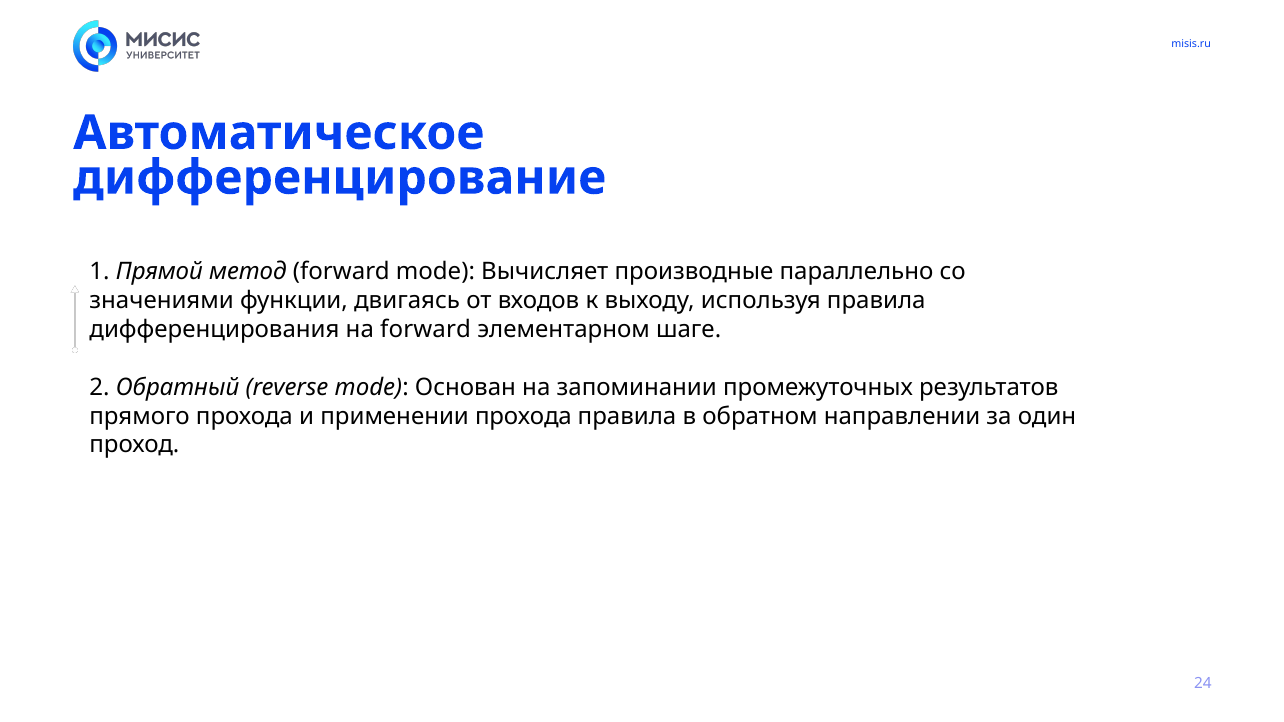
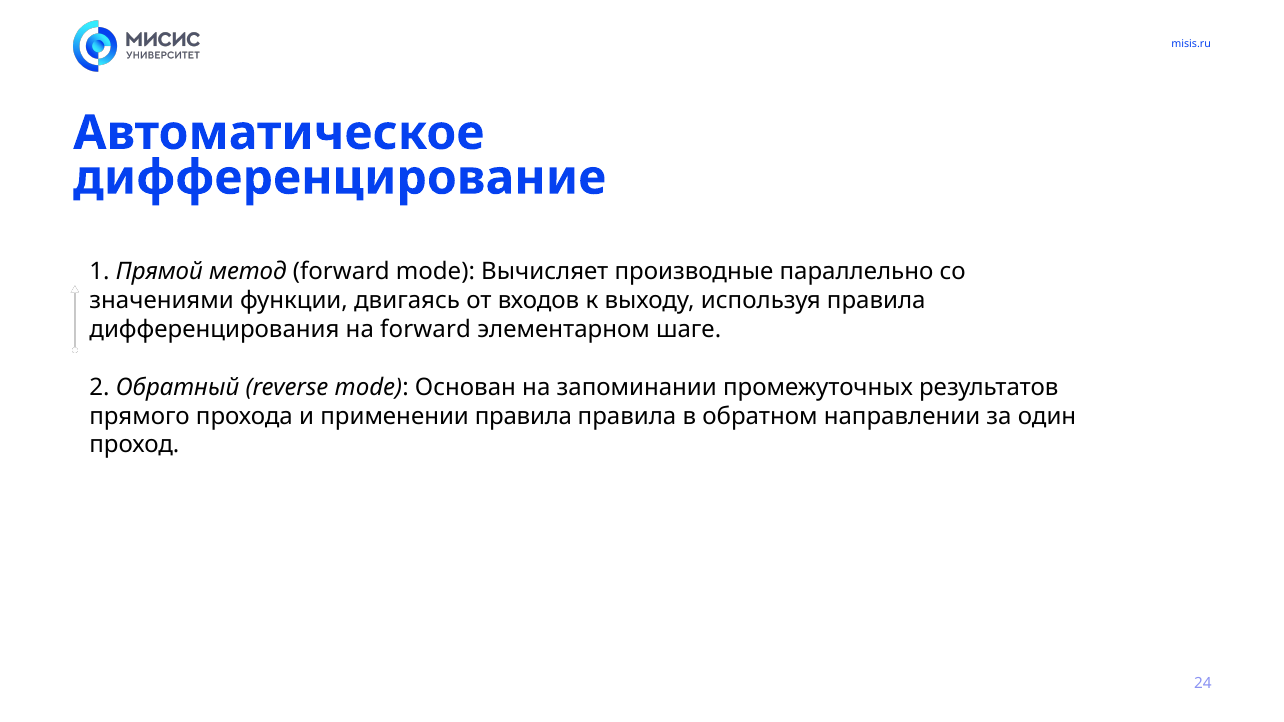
применении прохода: прохода -> правила
